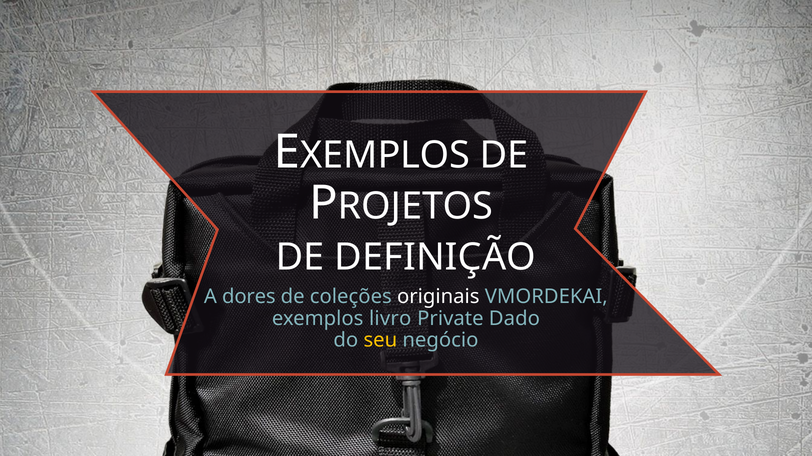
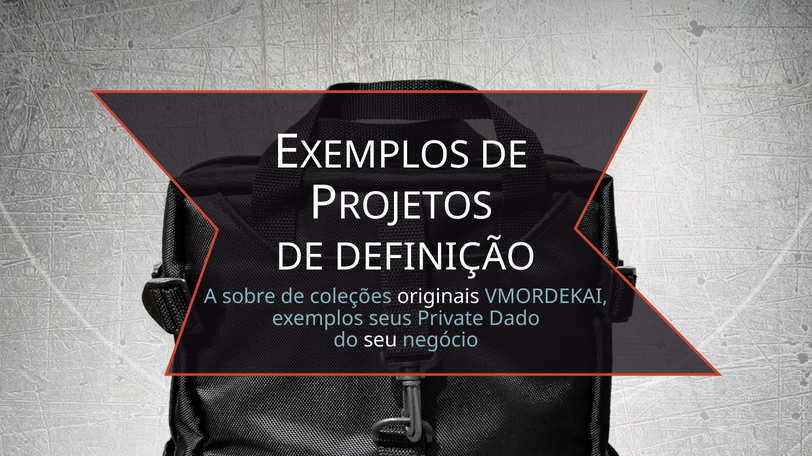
dores: dores -> sobre
livro: livro -> seus
seu colour: yellow -> white
